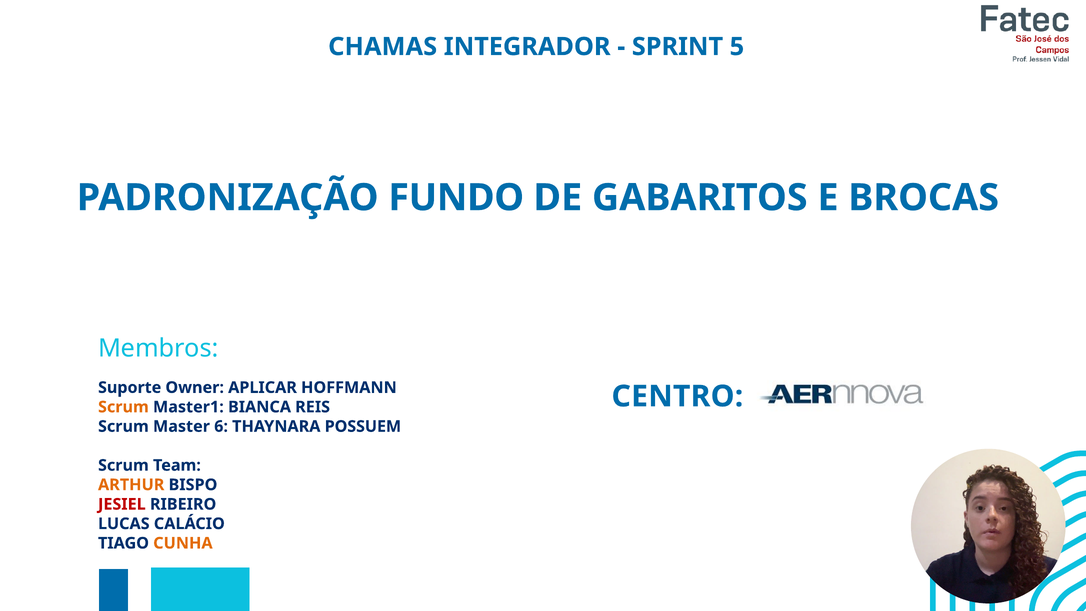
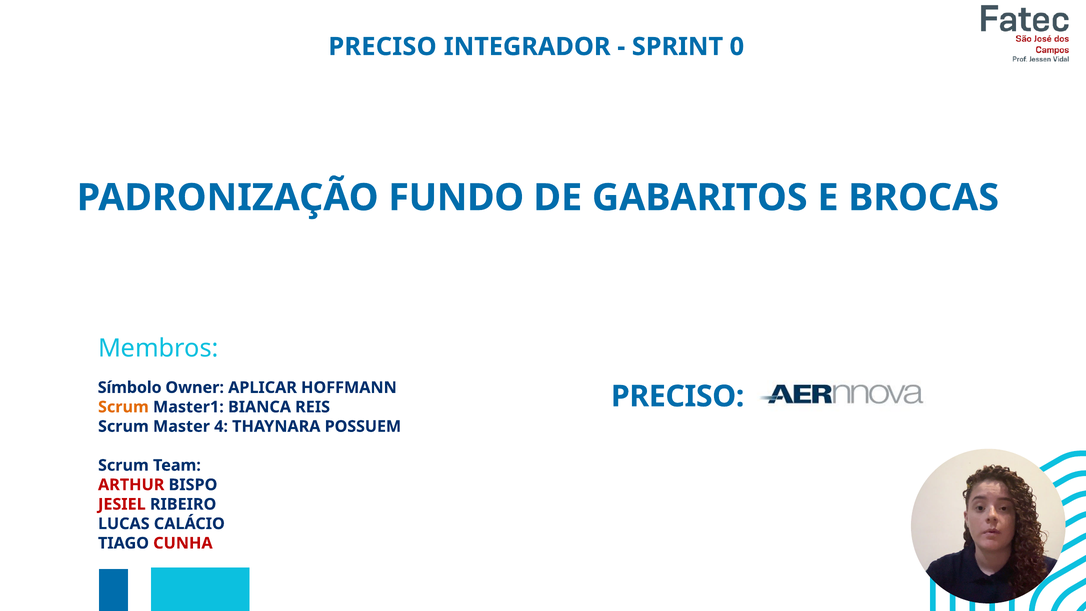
CHAMAS at (383, 47): CHAMAS -> PRECISO
5: 5 -> 0
Suporte: Suporte -> Símbolo
CENTRO at (677, 396): CENTRO -> PRECISO
6: 6 -> 4
ARTHUR colour: orange -> red
CUNHA colour: orange -> red
